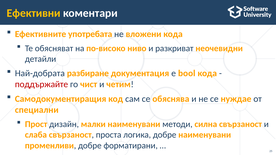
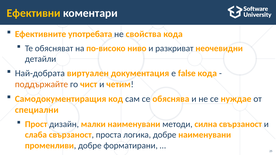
вложени: вложени -> свойства
разбиране: разбиране -> виртуален
bool: bool -> false
поддържайте colour: red -> orange
